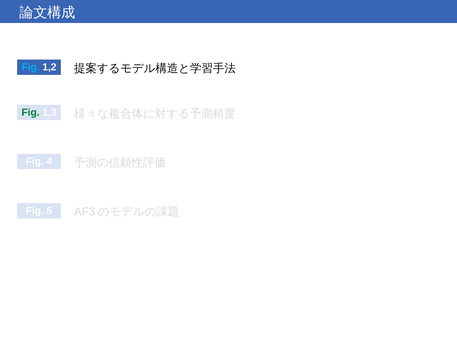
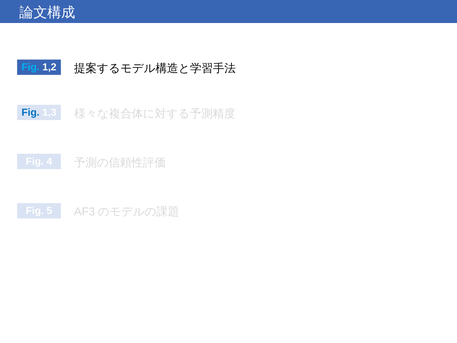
Fig at (31, 112) colour: green -> blue
